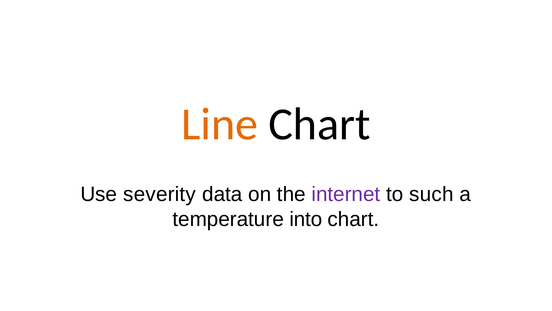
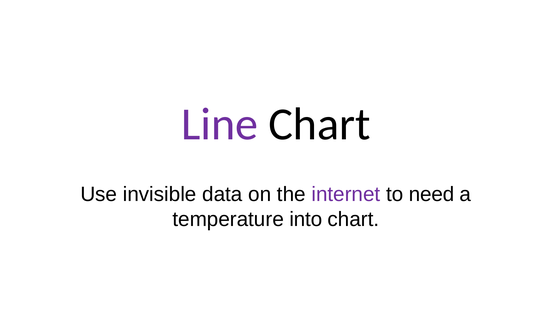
Line colour: orange -> purple
severity: severity -> invisible
such: such -> need
